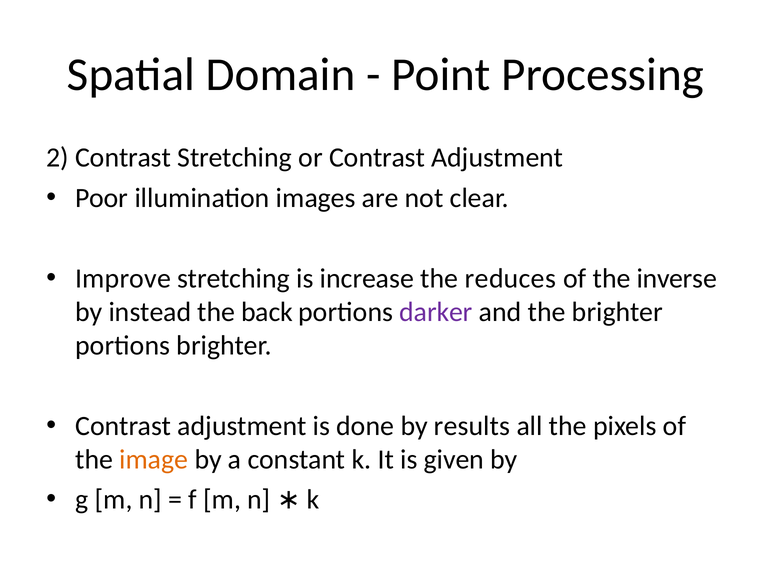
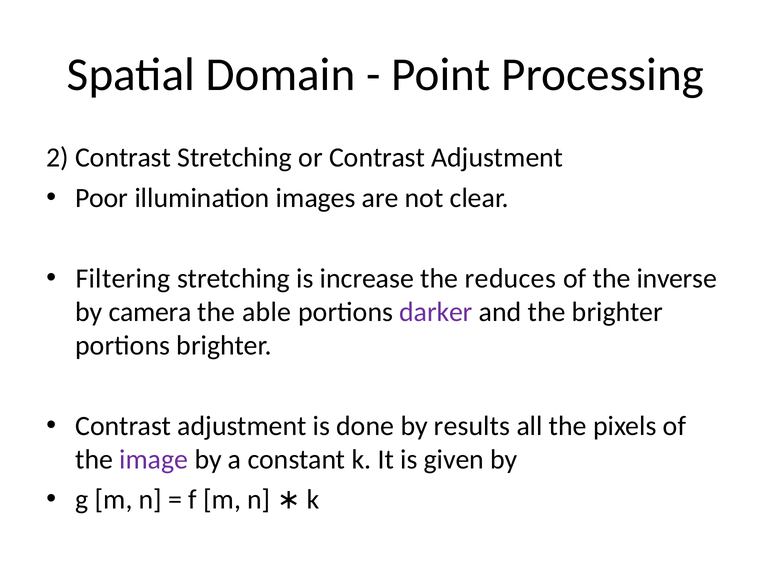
Improve: Improve -> Filtering
instead: instead -> camera
back: back -> able
image colour: orange -> purple
